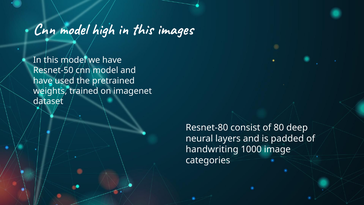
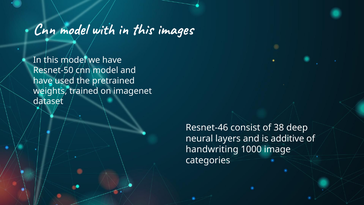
high: high -> with
Resnet-80: Resnet-80 -> Resnet-46
80: 80 -> 38
padded: padded -> additive
